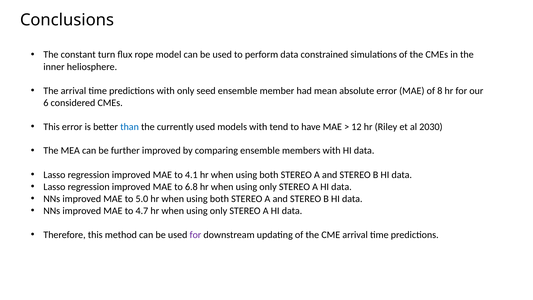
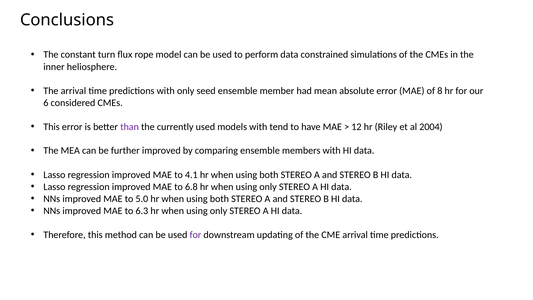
than colour: blue -> purple
2030: 2030 -> 2004
4.7: 4.7 -> 6.3
